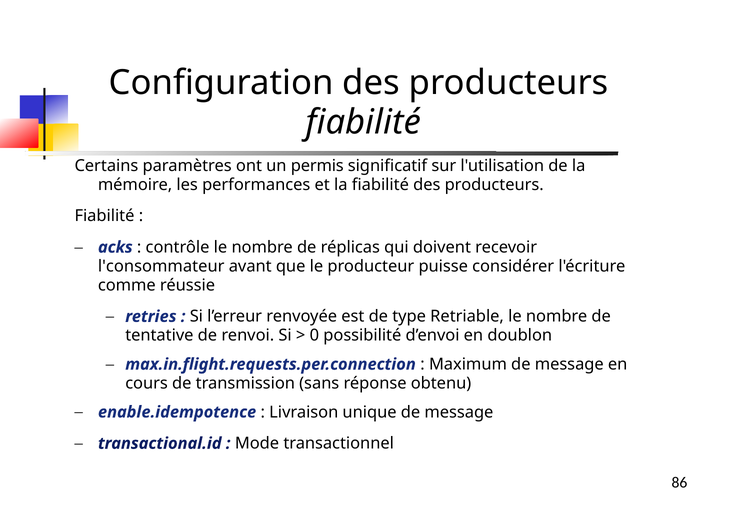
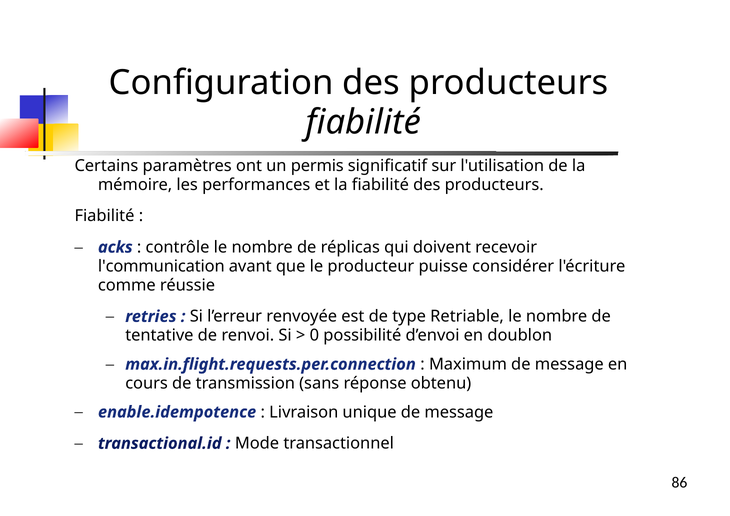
l'consommateur: l'consommateur -> l'communication
